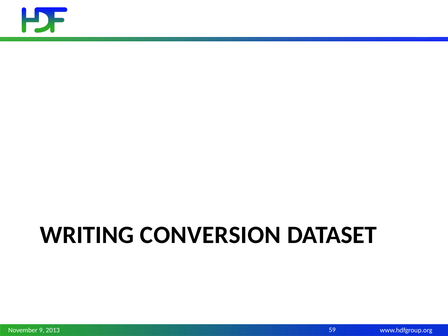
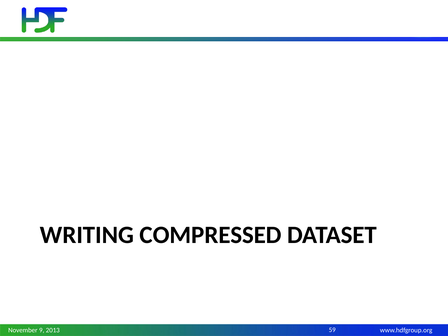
CONVERSION: CONVERSION -> COMPRESSED
